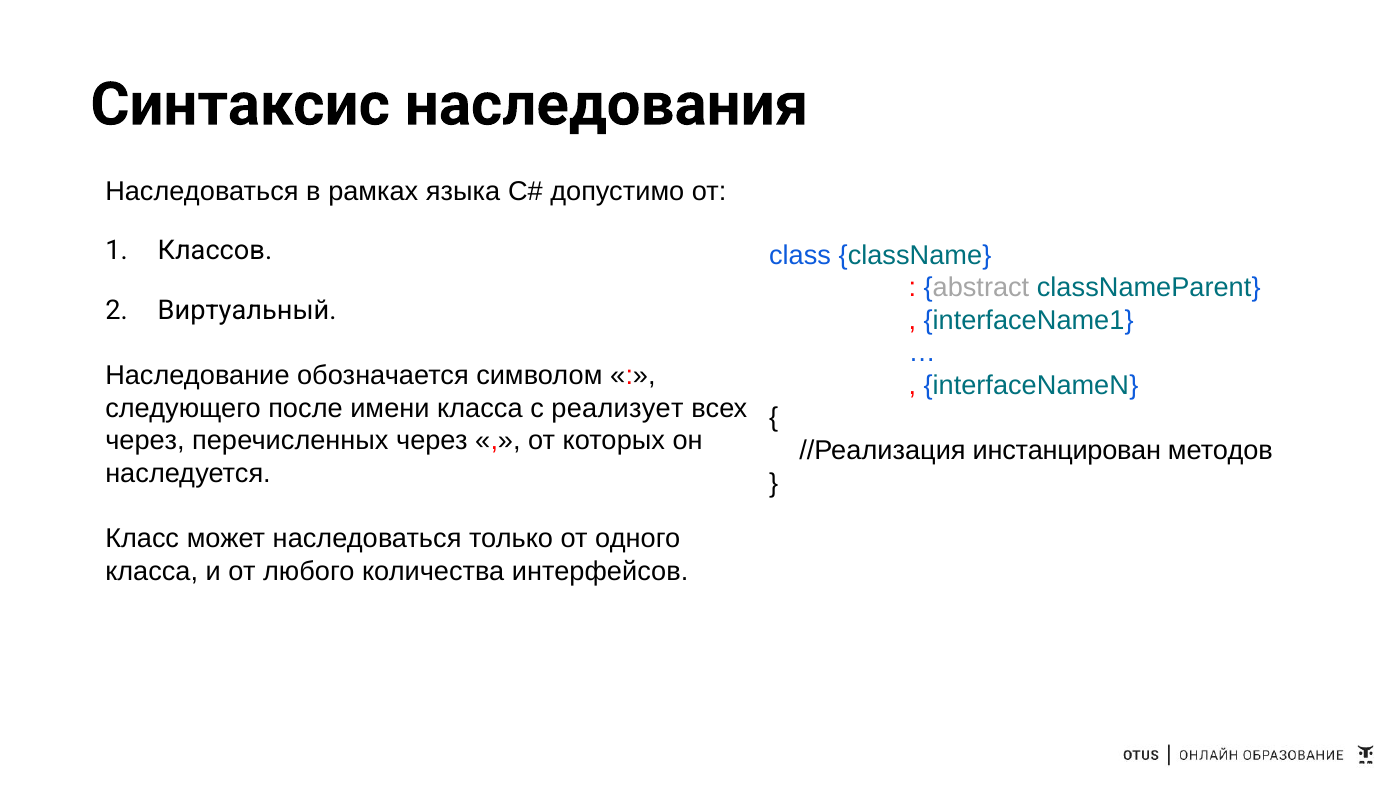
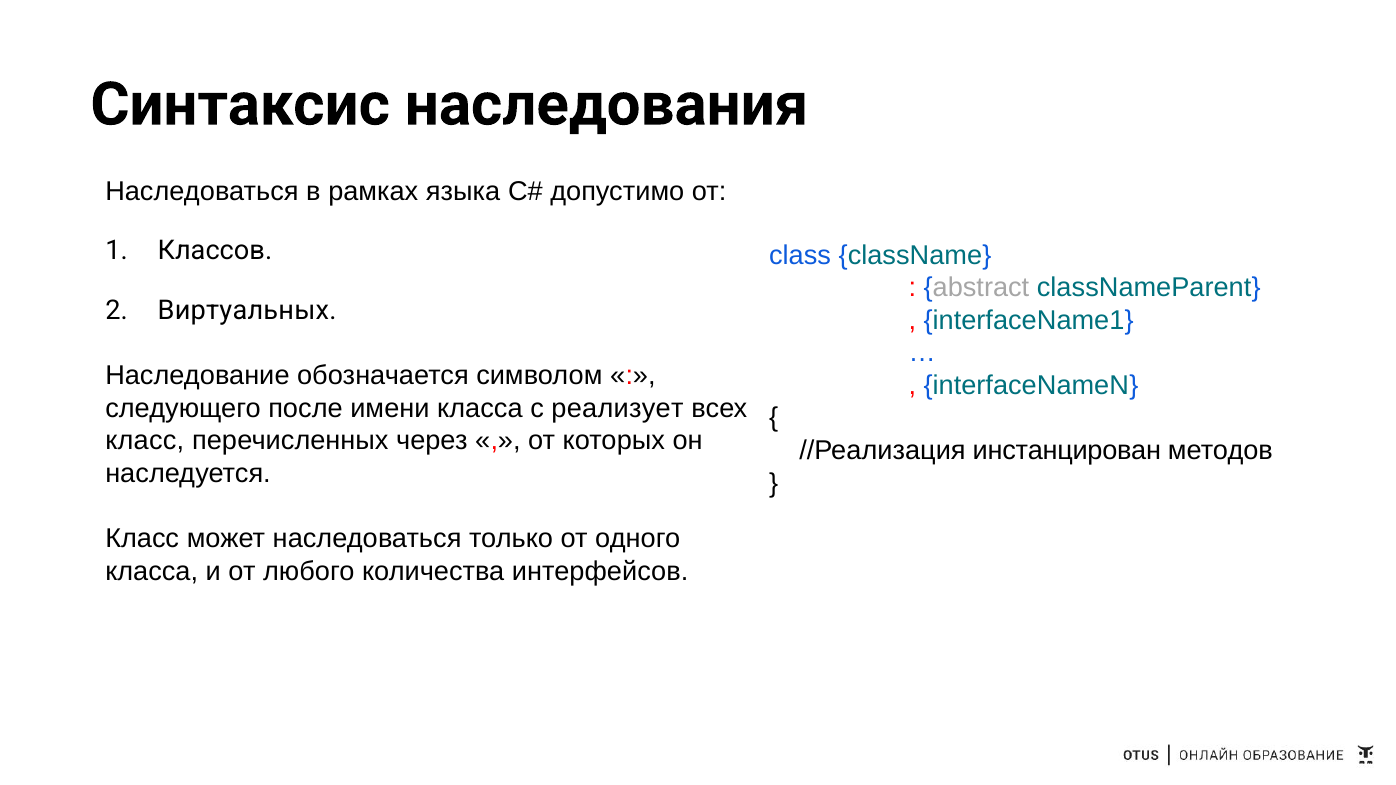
Виртуальный: Виртуальный -> Виртуальных
через at (145, 441): через -> класс
